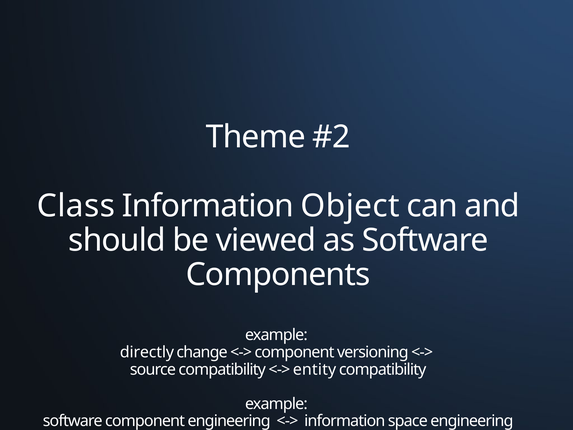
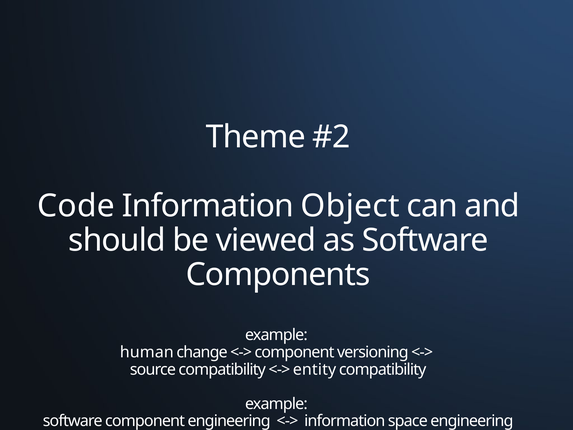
Class: Class -> Code
directly: directly -> human
